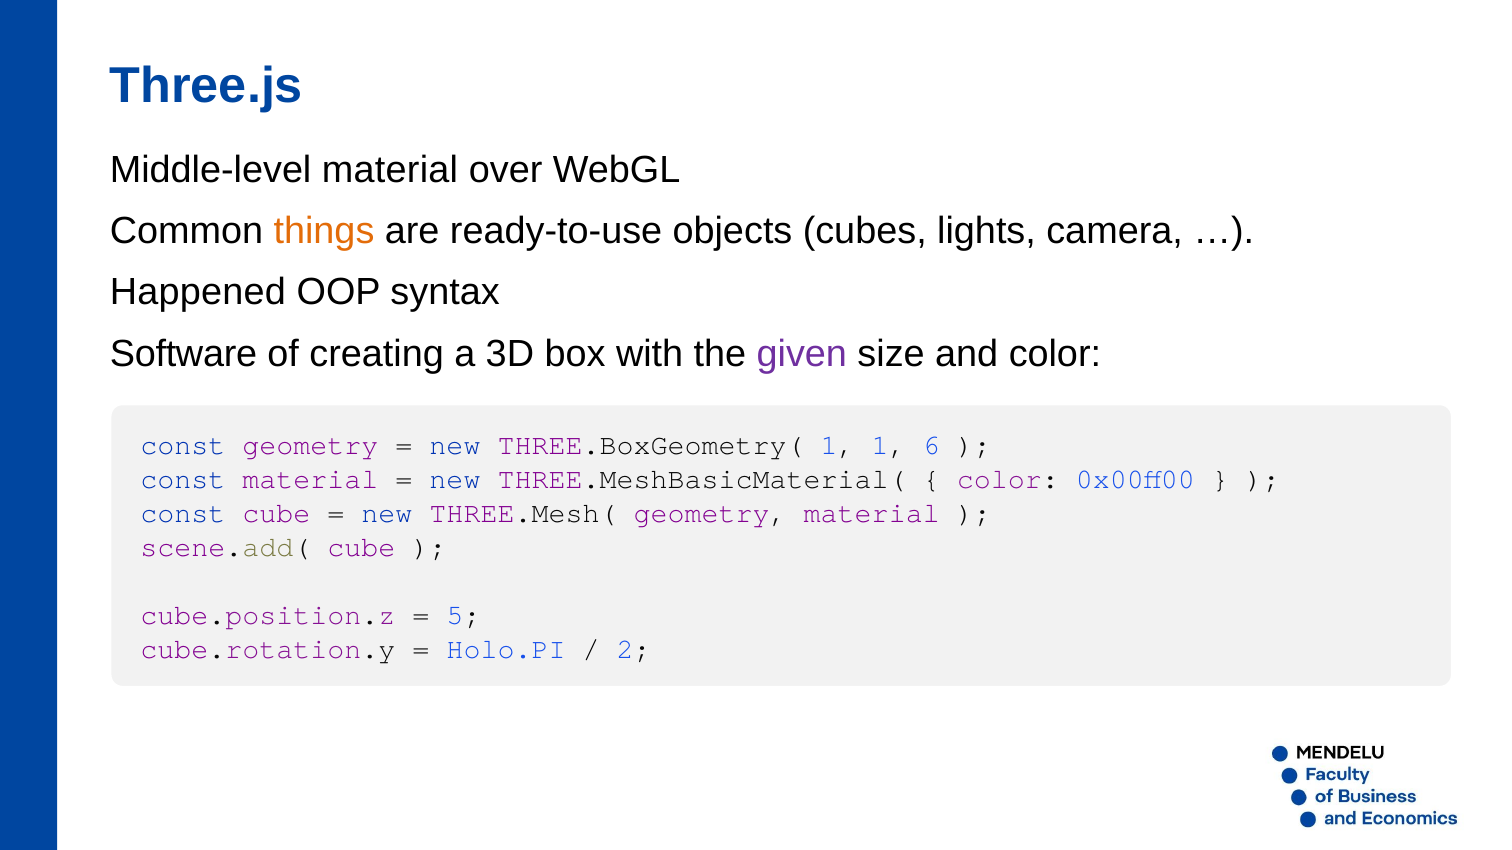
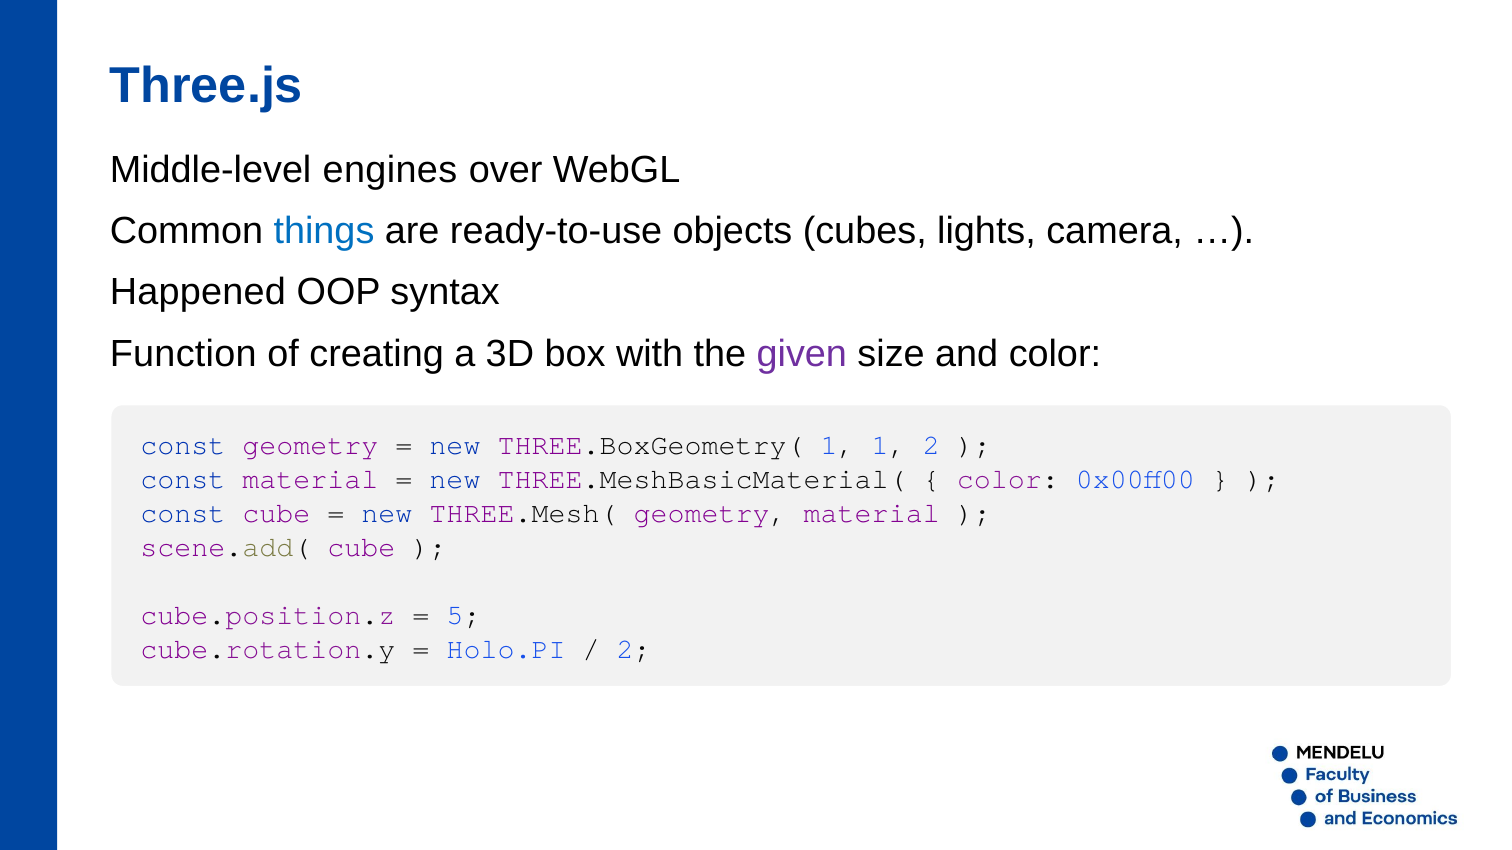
Middle-level material: material -> engines
things colour: orange -> blue
Software: Software -> Function
1 6: 6 -> 2
